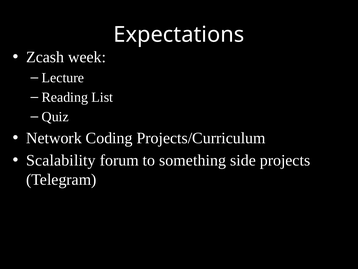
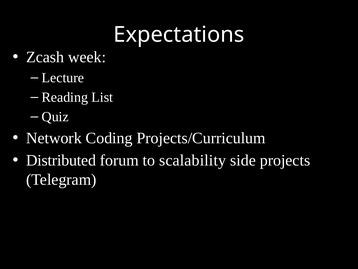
Scalability: Scalability -> Distributed
something: something -> scalability
